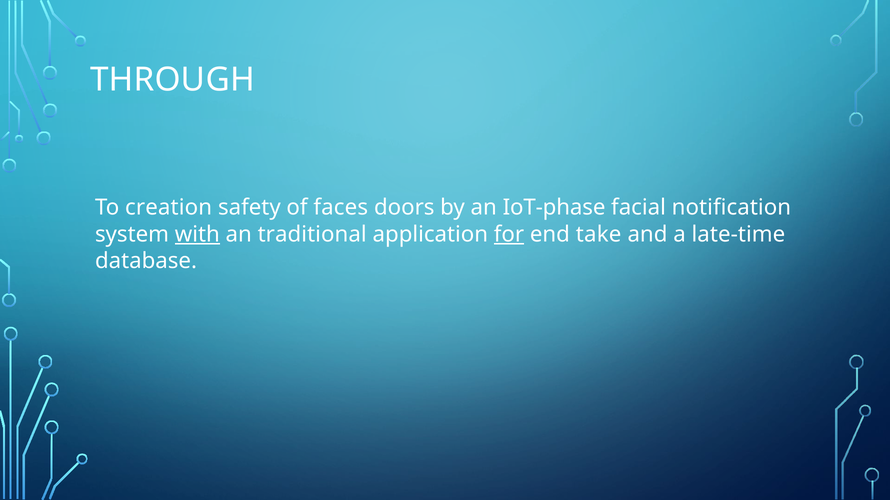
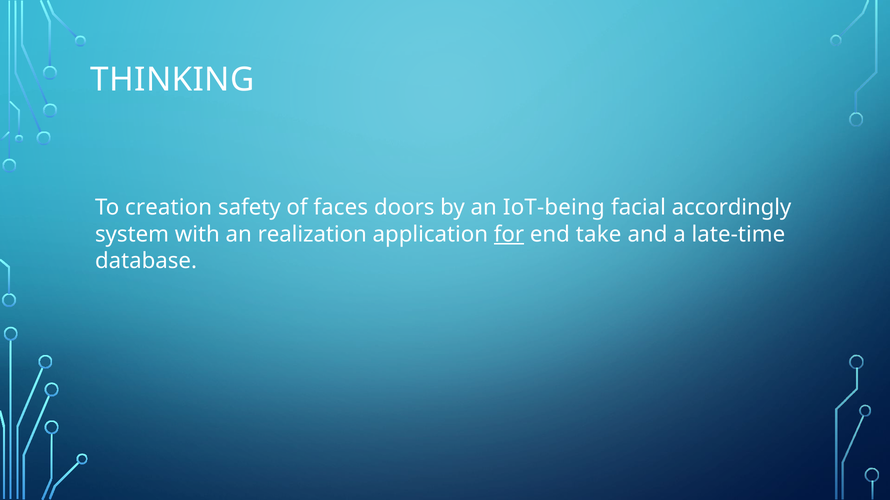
THROUGH: THROUGH -> THINKING
IoT-phase: IoT-phase -> IoT-being
notification: notification -> accordingly
with underline: present -> none
traditional: traditional -> realization
